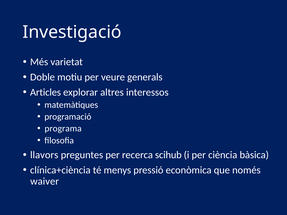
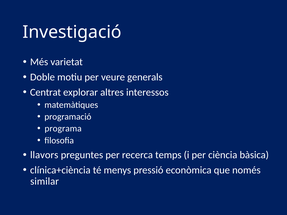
Articles: Articles -> Centrat
scihub: scihub -> temps
waiver: waiver -> similar
